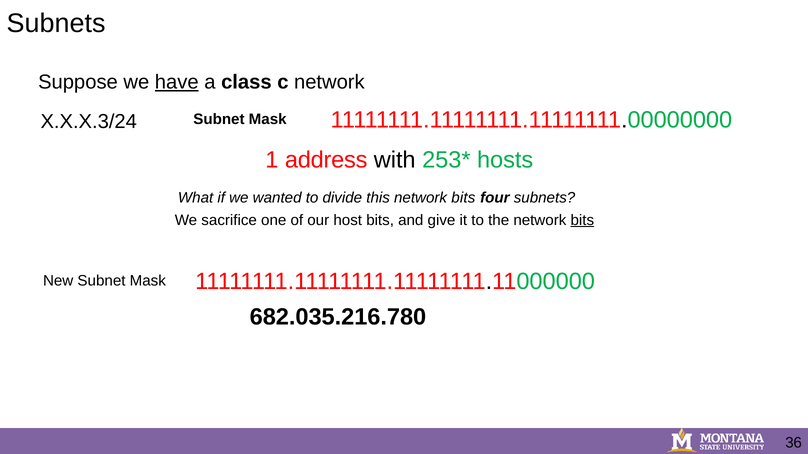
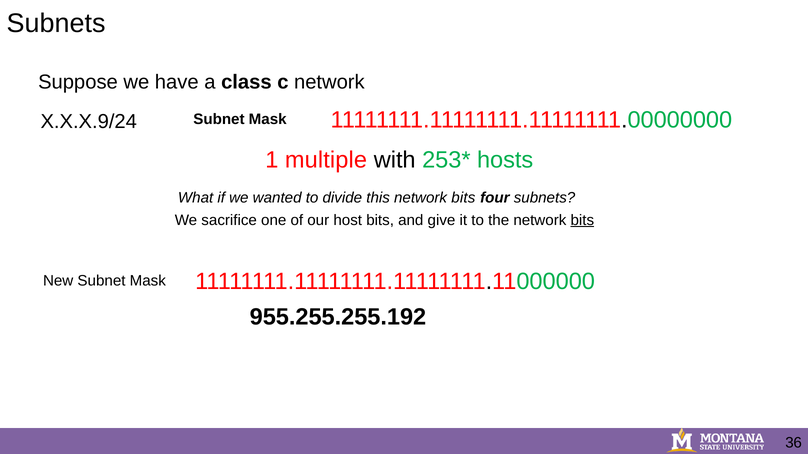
have underline: present -> none
X.X.X.3/24: X.X.X.3/24 -> X.X.X.9/24
address: address -> multiple
682.035.216.780: 682.035.216.780 -> 955.255.255.192
